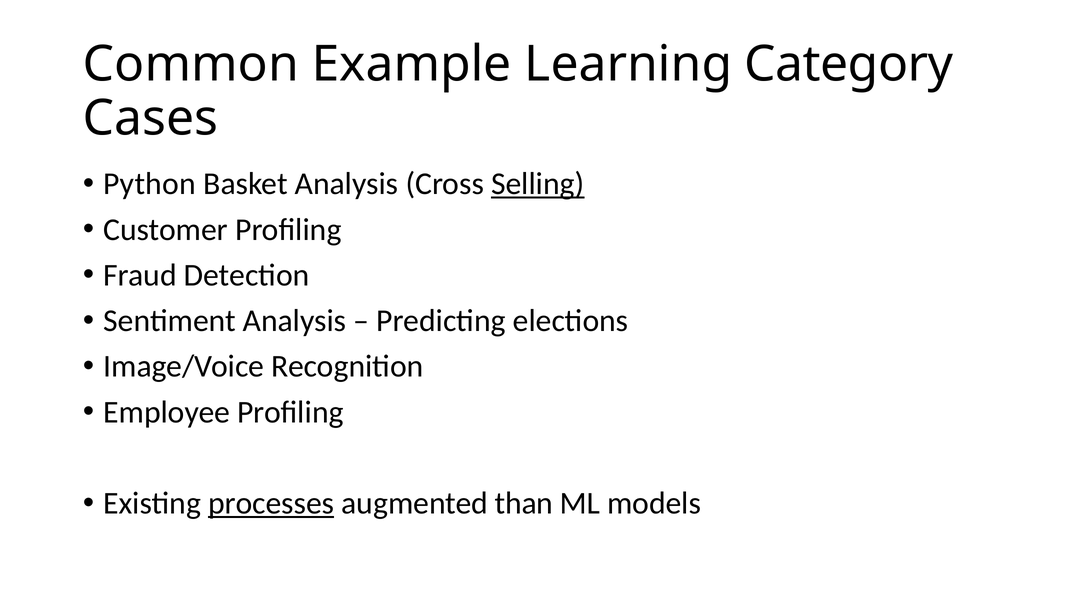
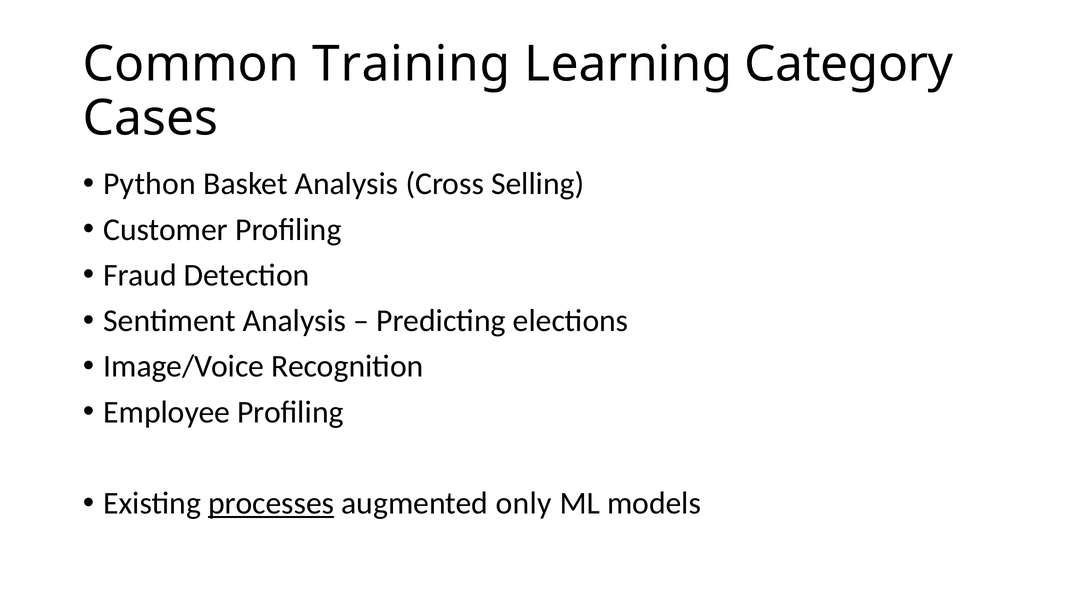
Example: Example -> Training
Selling underline: present -> none
than: than -> only
